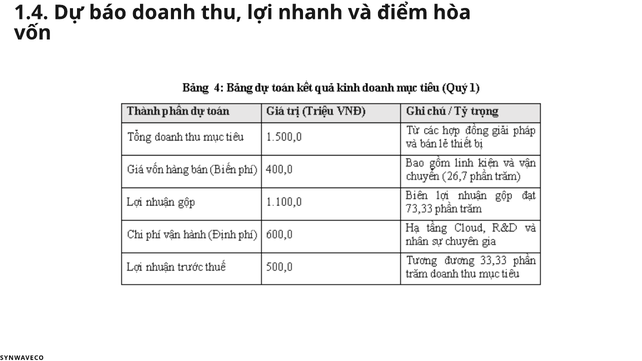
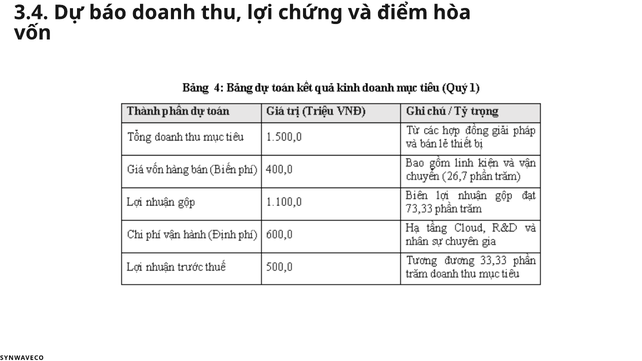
1.4: 1.4 -> 3.4
nhanh: nhanh -> chứng
